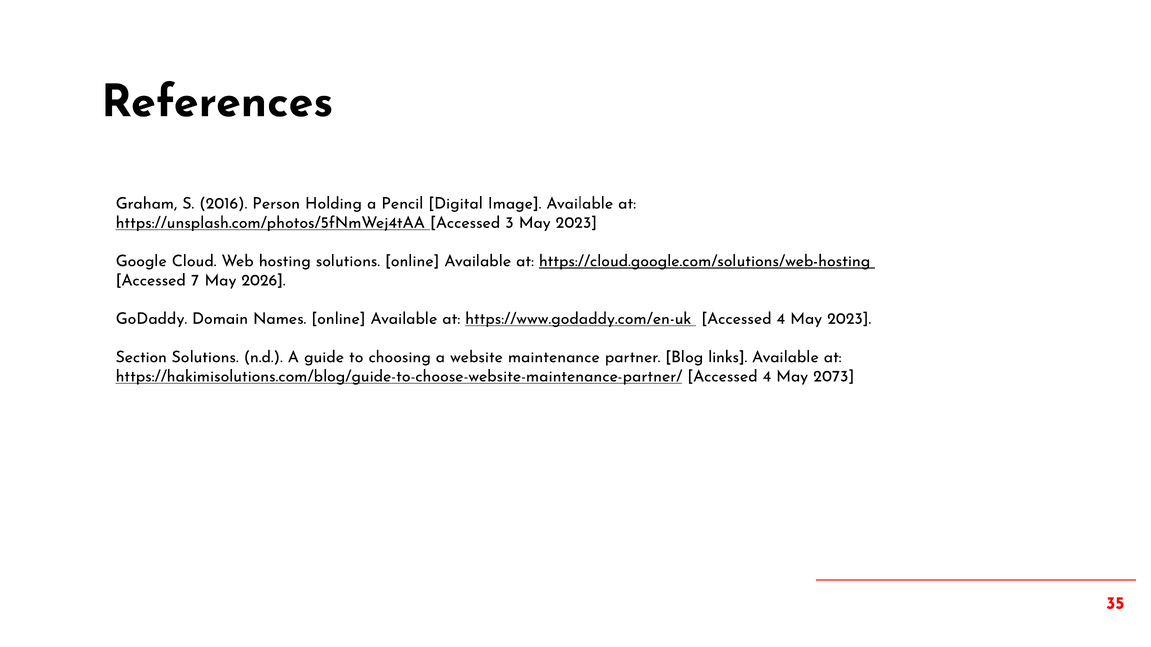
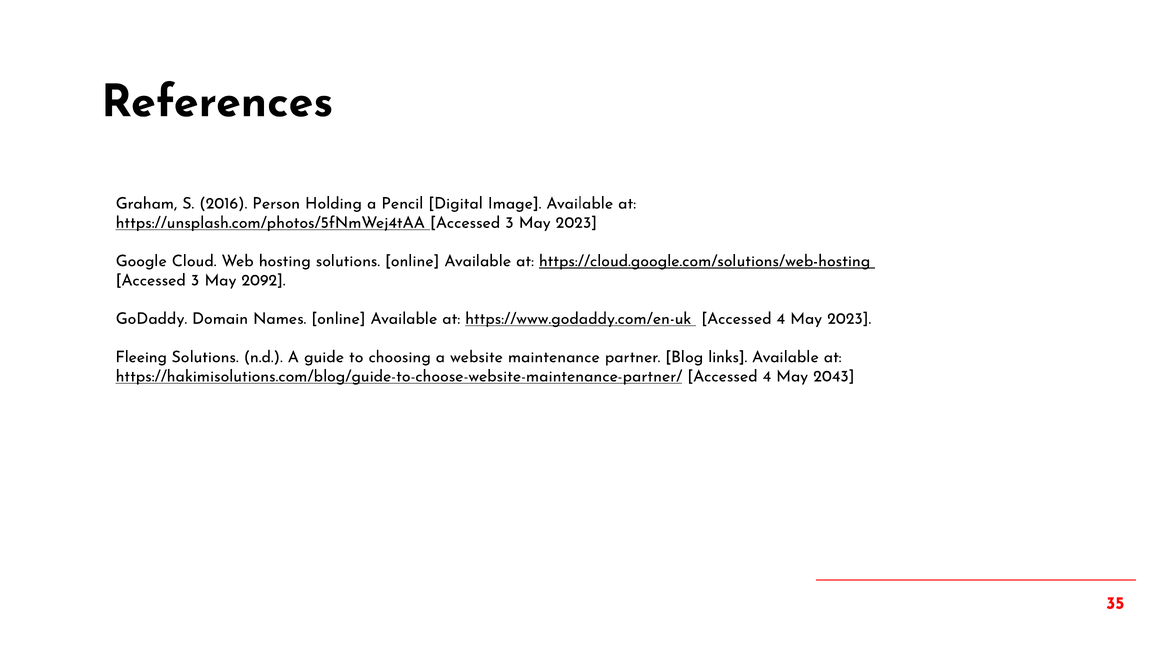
7 at (195, 280): 7 -> 3
2026: 2026 -> 2092
Section: Section -> Fleeing
2073: 2073 -> 2043
